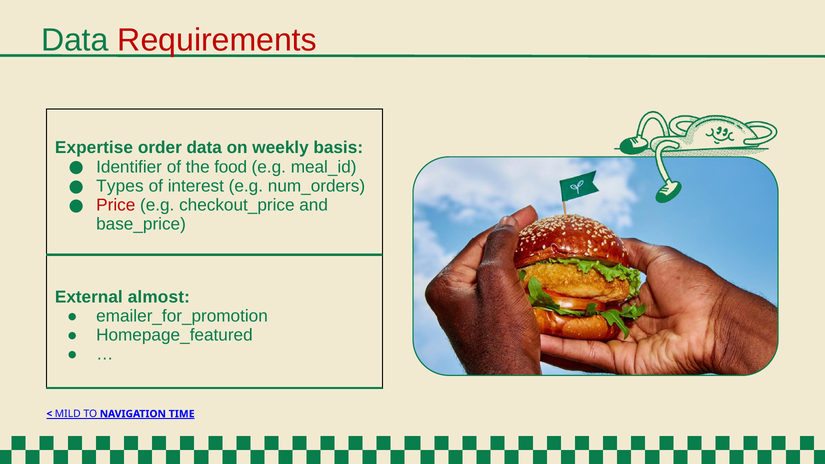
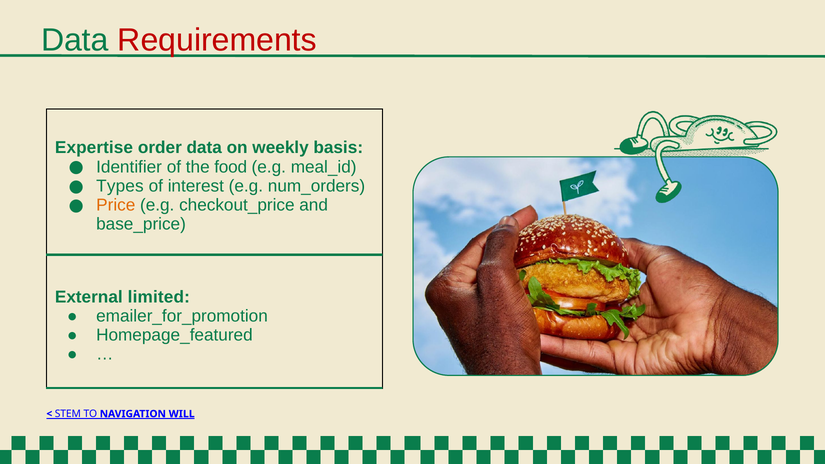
Price colour: red -> orange
almost: almost -> limited
MILD: MILD -> STEM
TIME: TIME -> WILL
